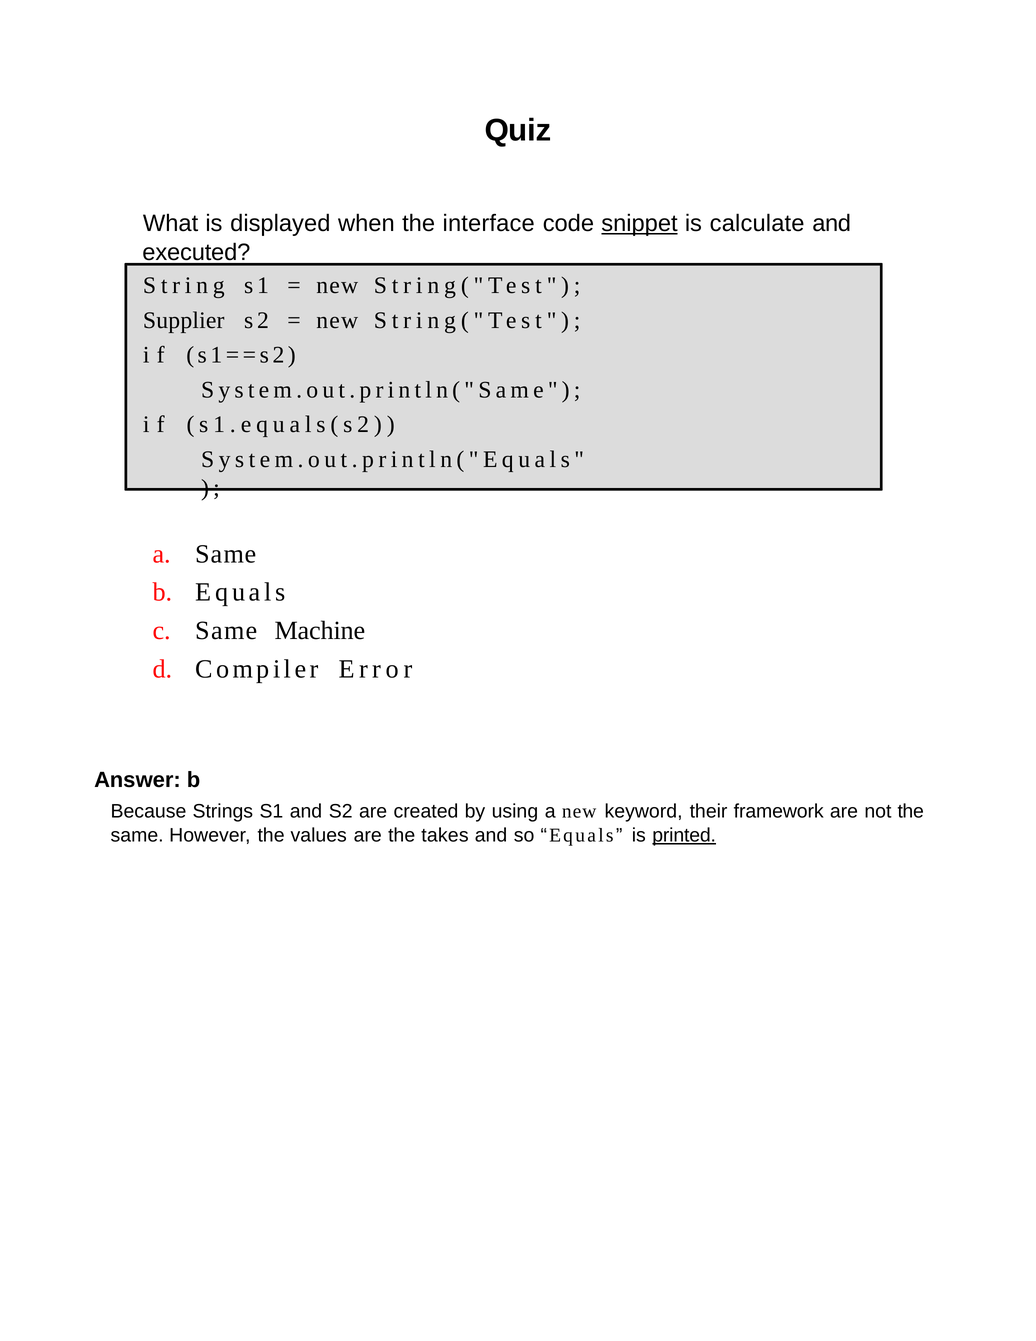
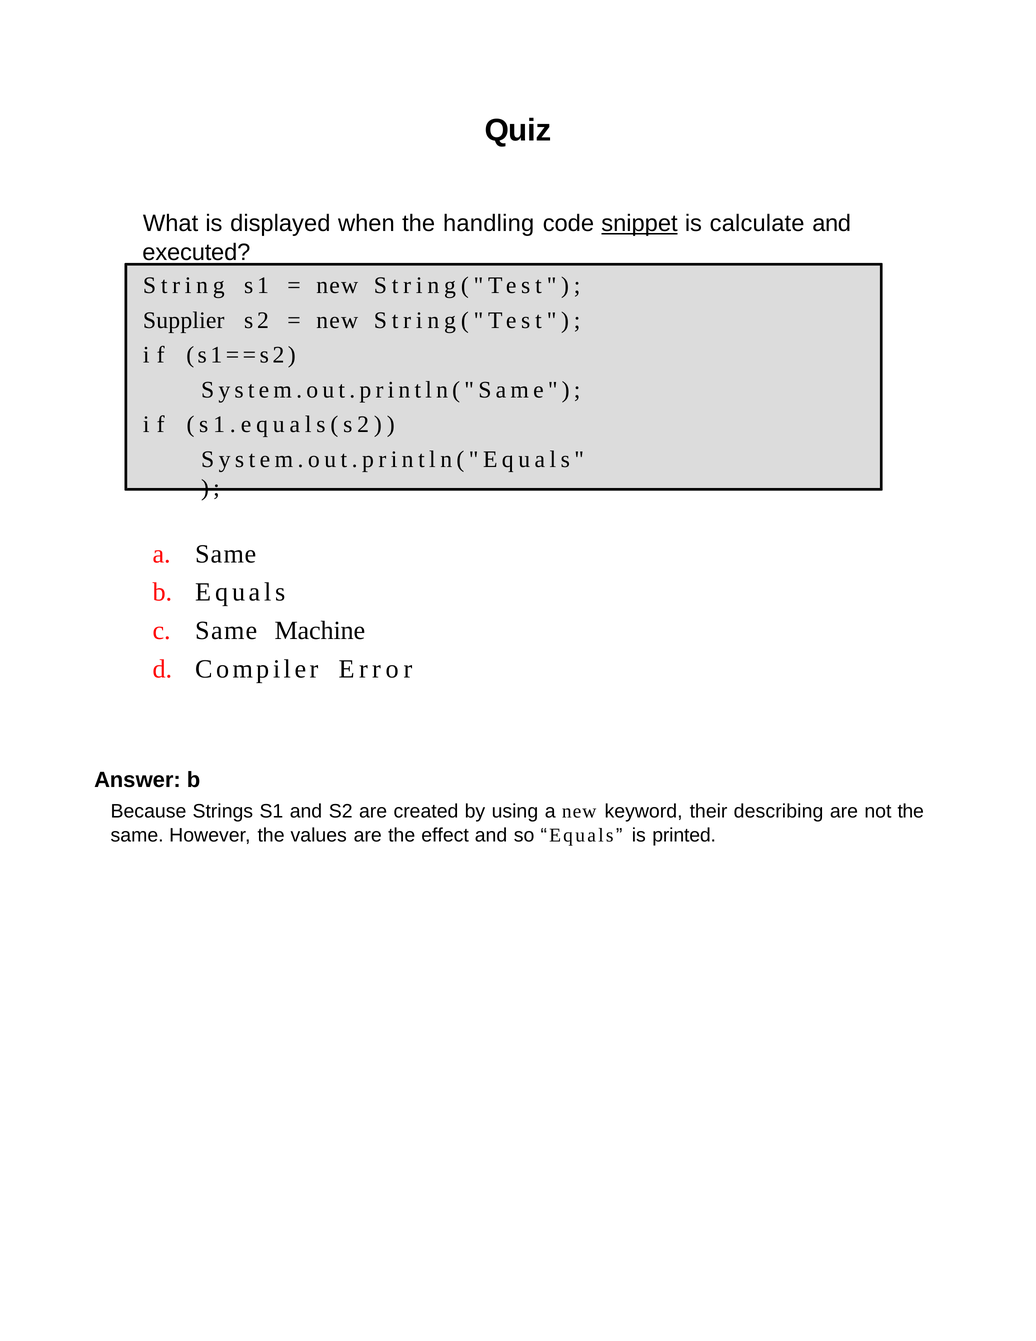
interface: interface -> handling
framework: framework -> describing
takes: takes -> effect
printed underline: present -> none
